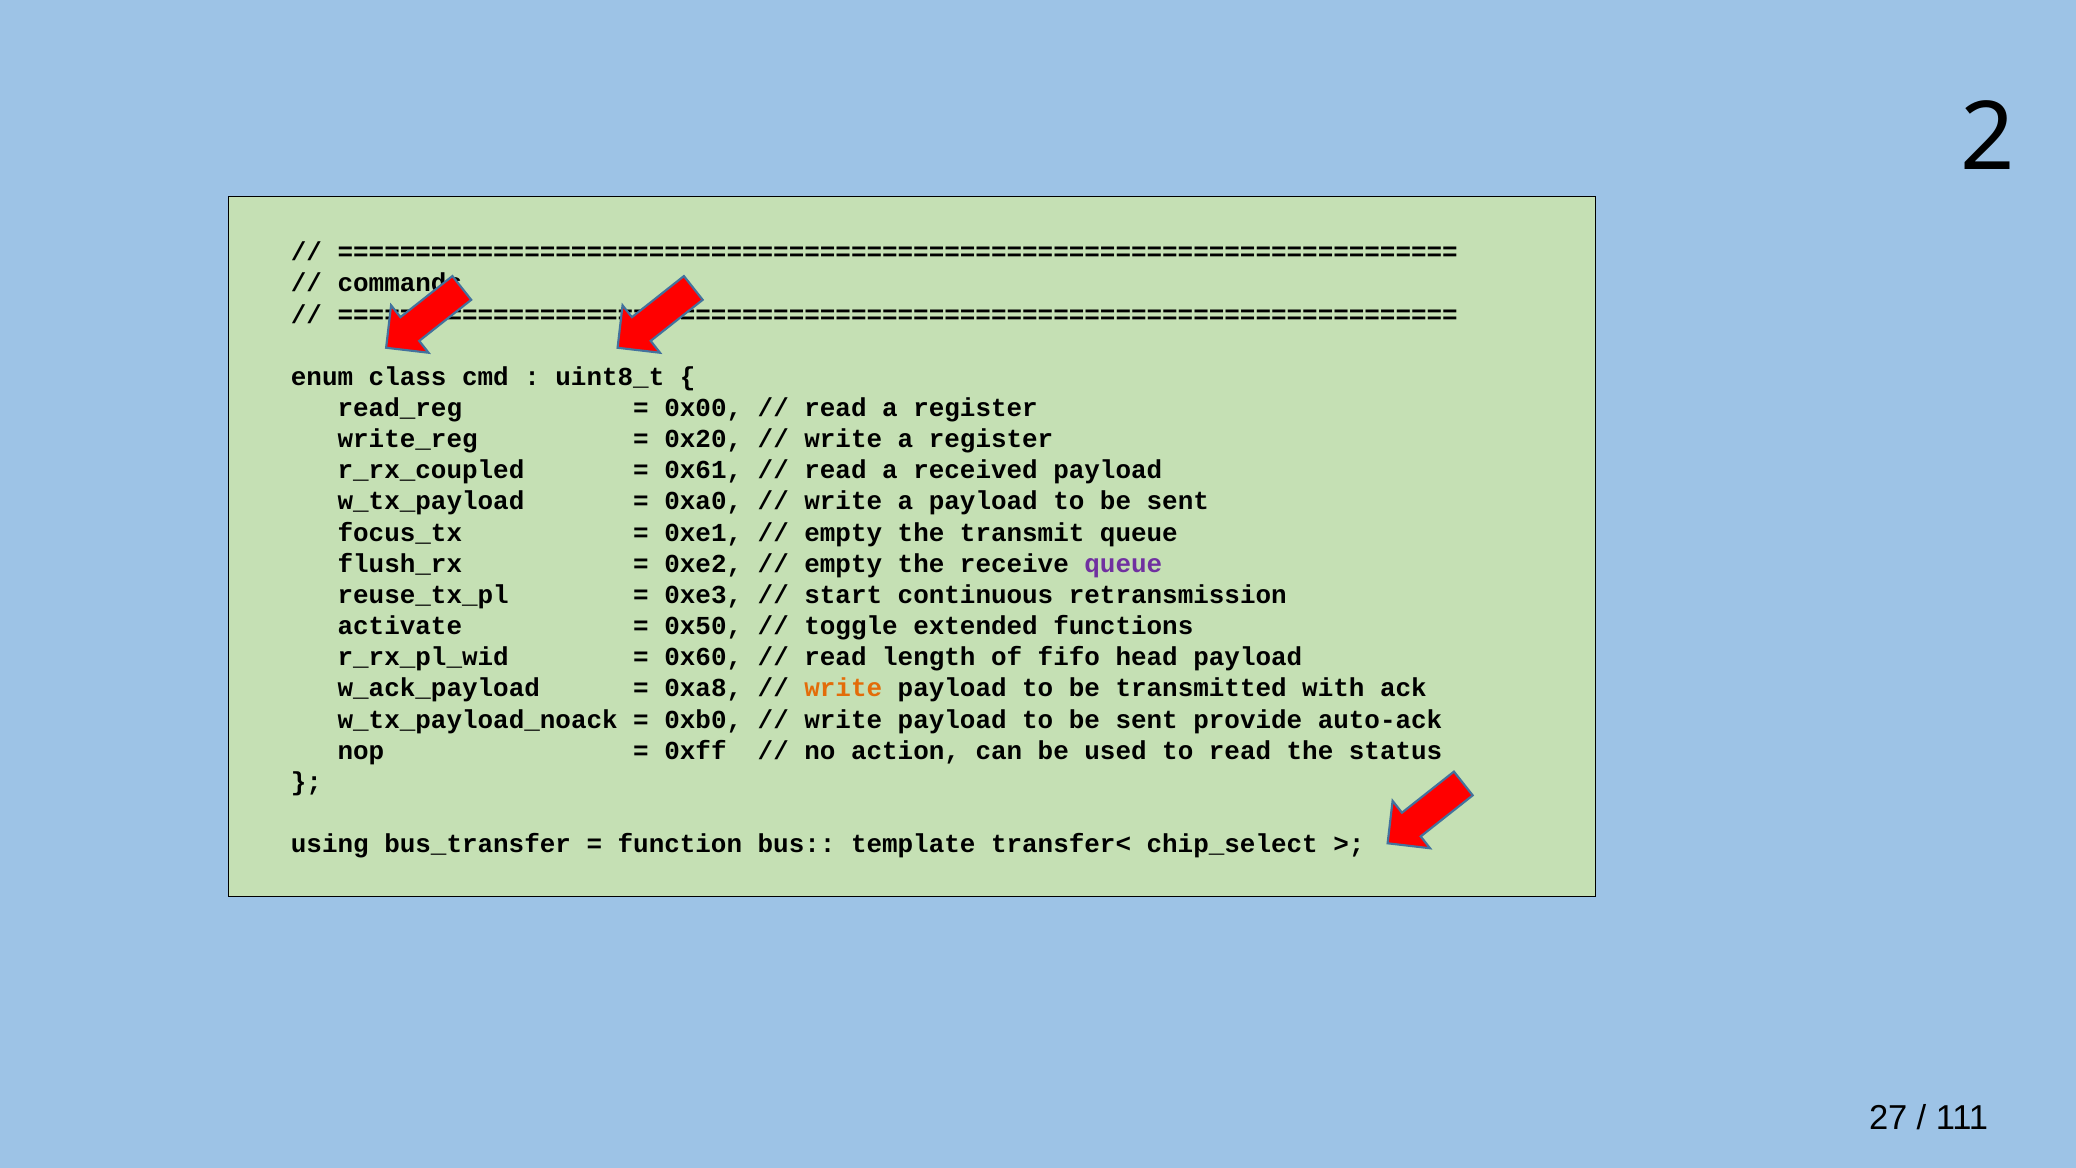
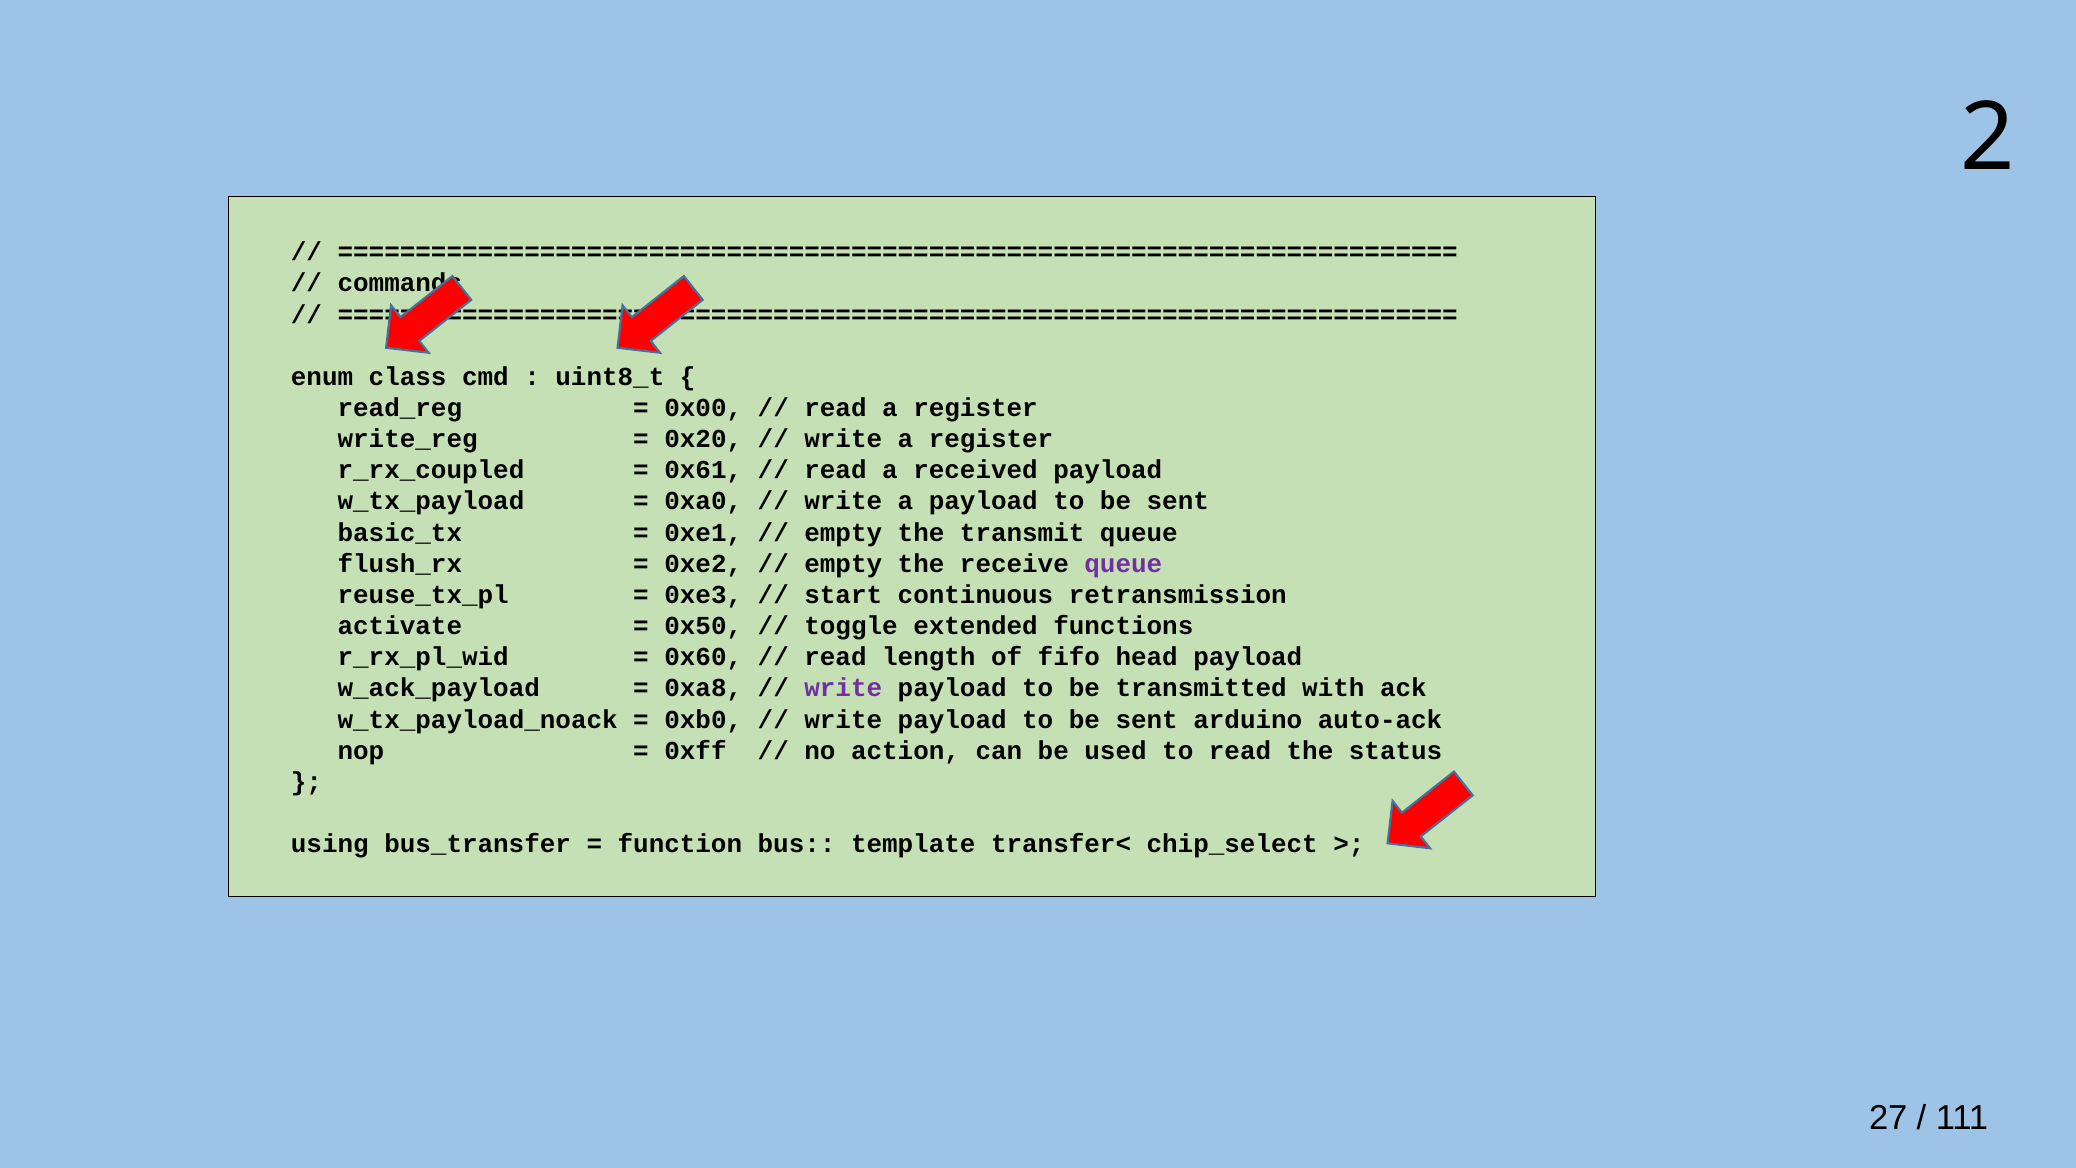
focus_tx: focus_tx -> basic_tx
write at (843, 688) colour: orange -> purple
provide: provide -> arduino
